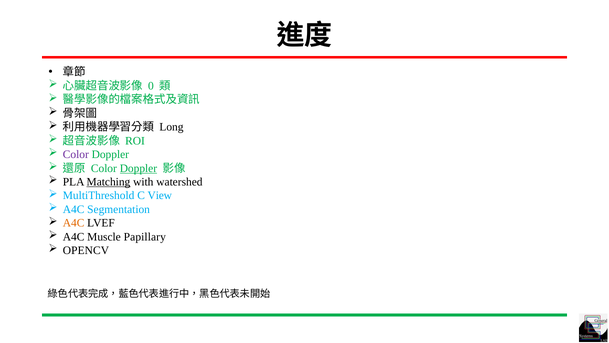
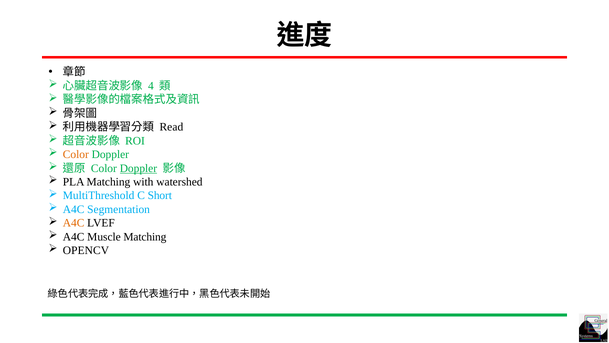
0: 0 -> 4
Long: Long -> Read
Color at (76, 154) colour: purple -> orange
Matching at (108, 182) underline: present -> none
View: View -> Short
Muscle Papillary: Papillary -> Matching
